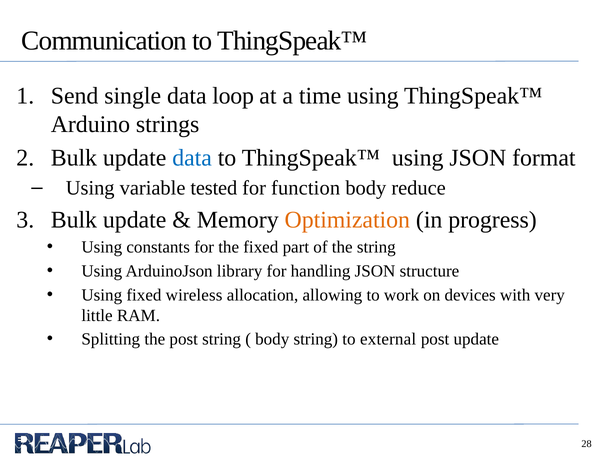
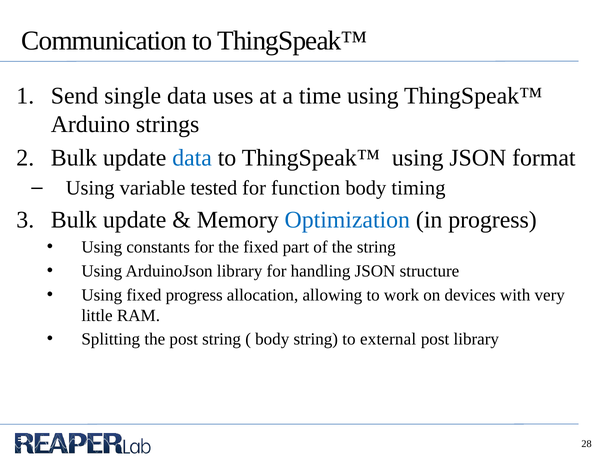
loop: loop -> uses
reduce: reduce -> timing
Optimization colour: orange -> blue
fixed wireless: wireless -> progress
post update: update -> library
